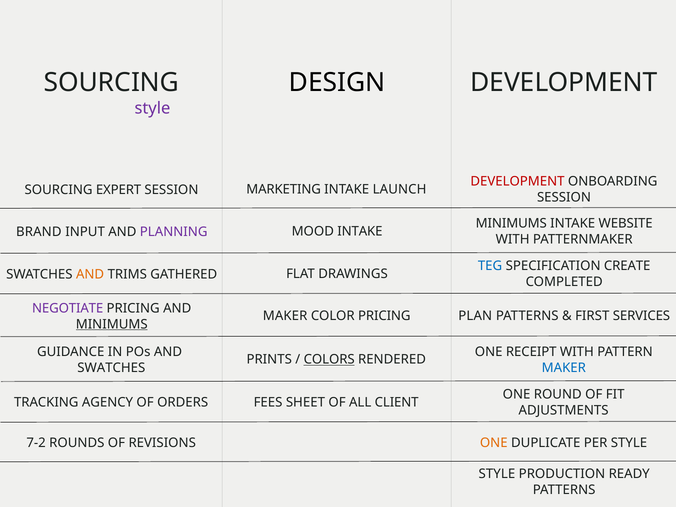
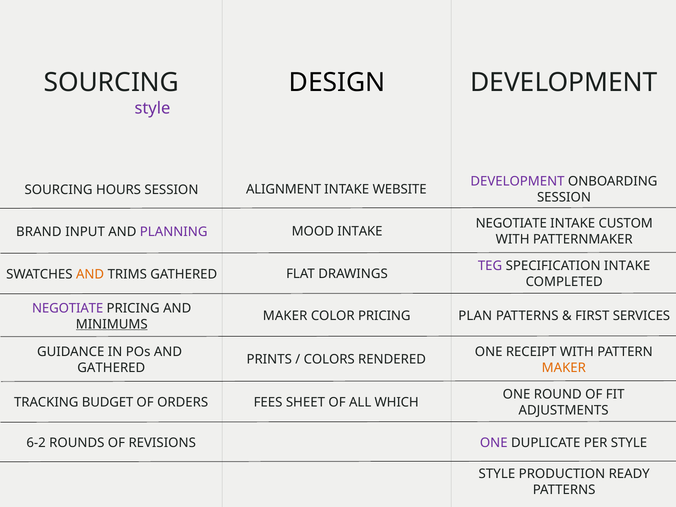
DEVELOPMENT at (517, 182) colour: red -> purple
MARKETING: MARKETING -> ALIGNMENT
LAUNCH: LAUNCH -> WEBSITE
EXPERT: EXPERT -> HOURS
MINIMUMS at (511, 223): MINIMUMS -> NEGOTIATE
WEBSITE: WEBSITE -> CUSTOM
TEG colour: blue -> purple
SPECIFICATION CREATE: CREATE -> INTAKE
COLORS underline: present -> none
MAKER at (564, 368) colour: blue -> orange
SWATCHES at (111, 368): SWATCHES -> GATHERED
CLIENT: CLIENT -> WHICH
AGENCY: AGENCY -> BUDGET
ONE at (494, 443) colour: orange -> purple
7-2: 7-2 -> 6-2
